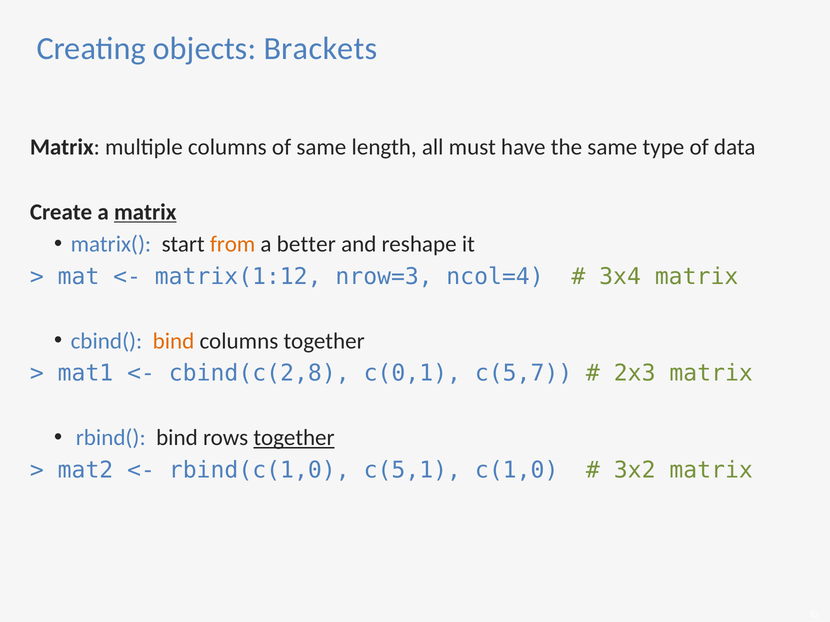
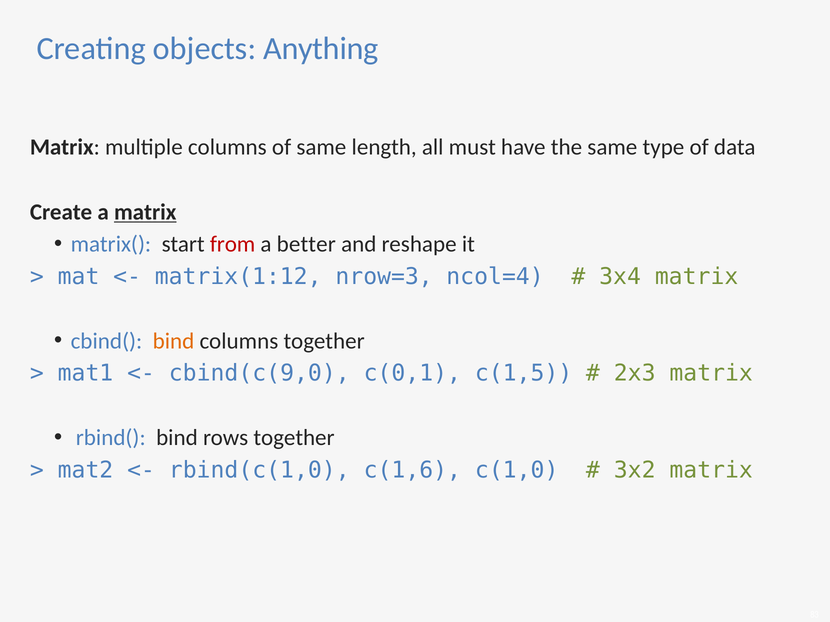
Brackets: Brackets -> Anything
from colour: orange -> red
cbind(c(2,8: cbind(c(2,8 -> cbind(c(9,0
c(5,7: c(5,7 -> c(1,5
together at (294, 438) underline: present -> none
c(5,1: c(5,1 -> c(1,6
